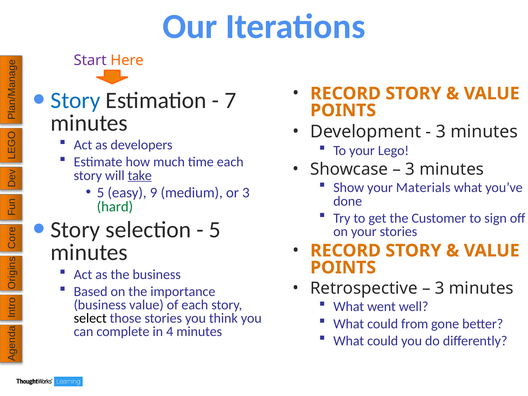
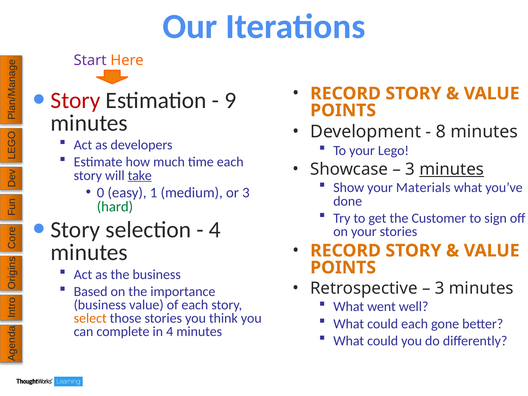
Story at (75, 100) colour: blue -> red
7: 7 -> 9
3 at (441, 132): 3 -> 8
minutes at (452, 169) underline: none -> present
5 at (100, 193): 5 -> 0
9: 9 -> 1
5 at (215, 230): 5 -> 4
select colour: black -> orange
could from: from -> each
